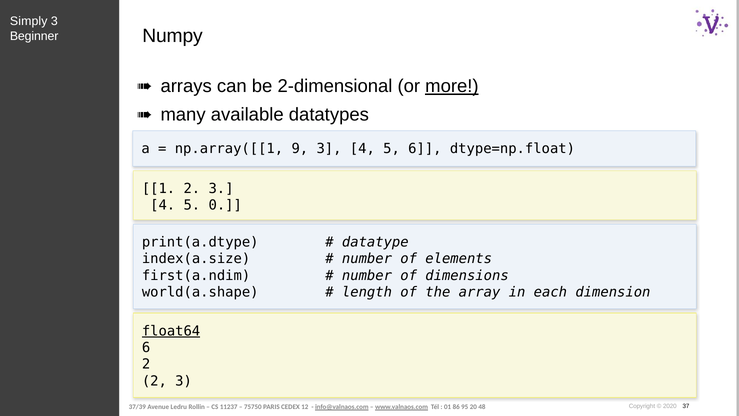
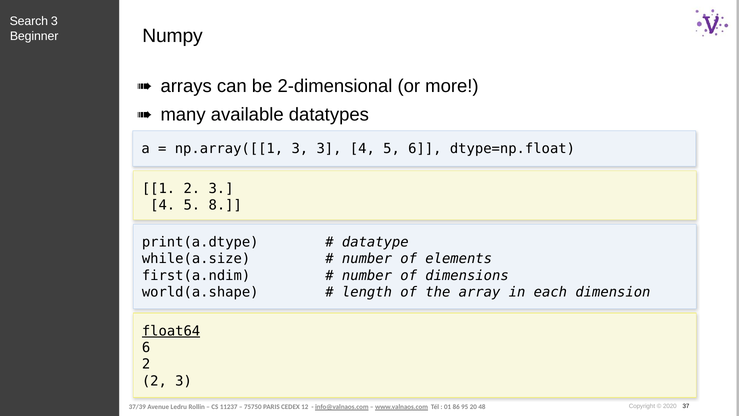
Simply: Simply -> Search
more underline: present -> none
np.array([[1 9: 9 -> 3
0: 0 -> 8
index(a.size: index(a.size -> while(a.size
